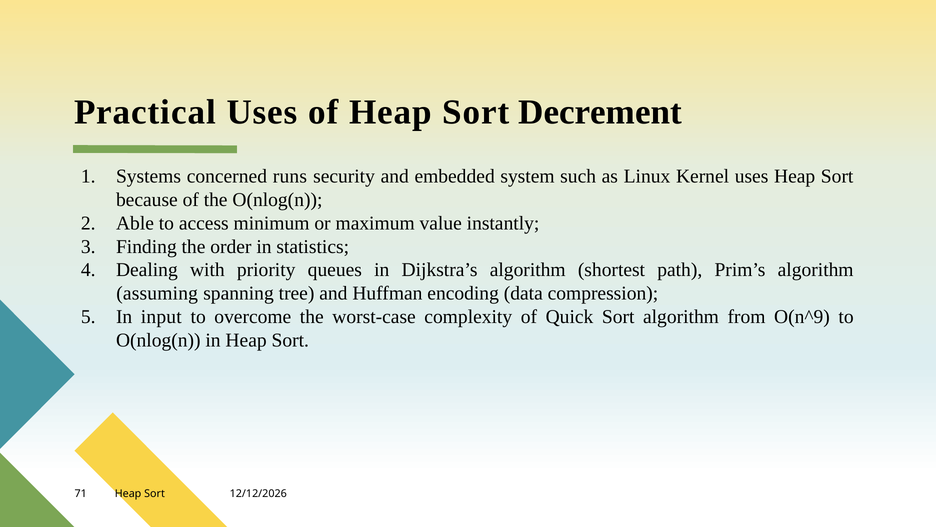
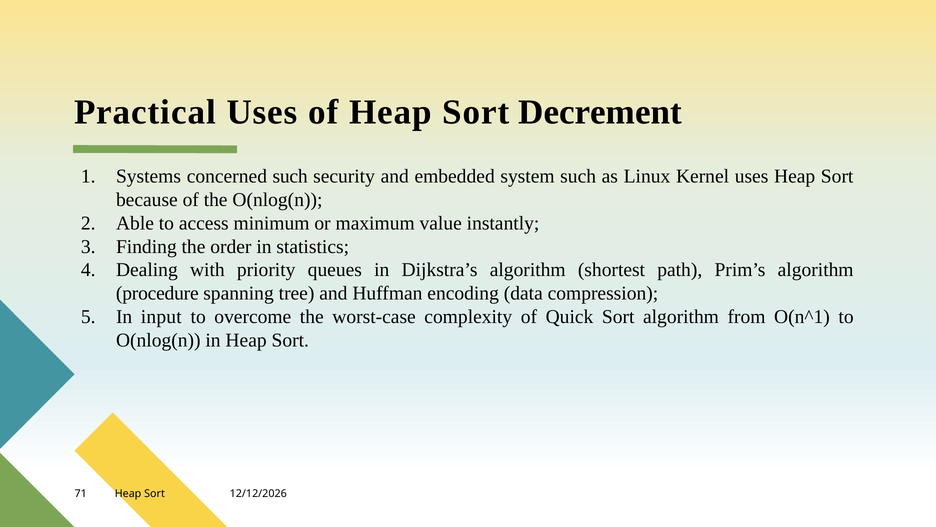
concerned runs: runs -> such
assuming: assuming -> procedure
O(n^9: O(n^9 -> O(n^1
